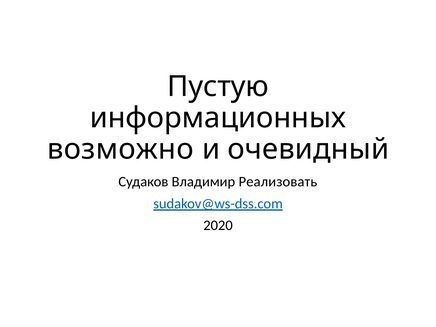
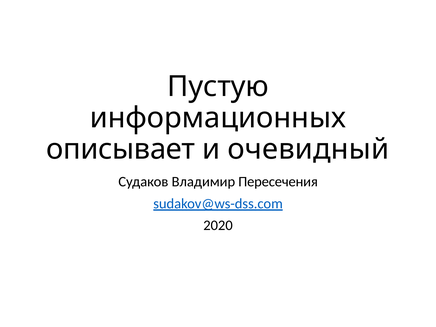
возможно: возможно -> описывает
Реализовать: Реализовать -> Пересечения
